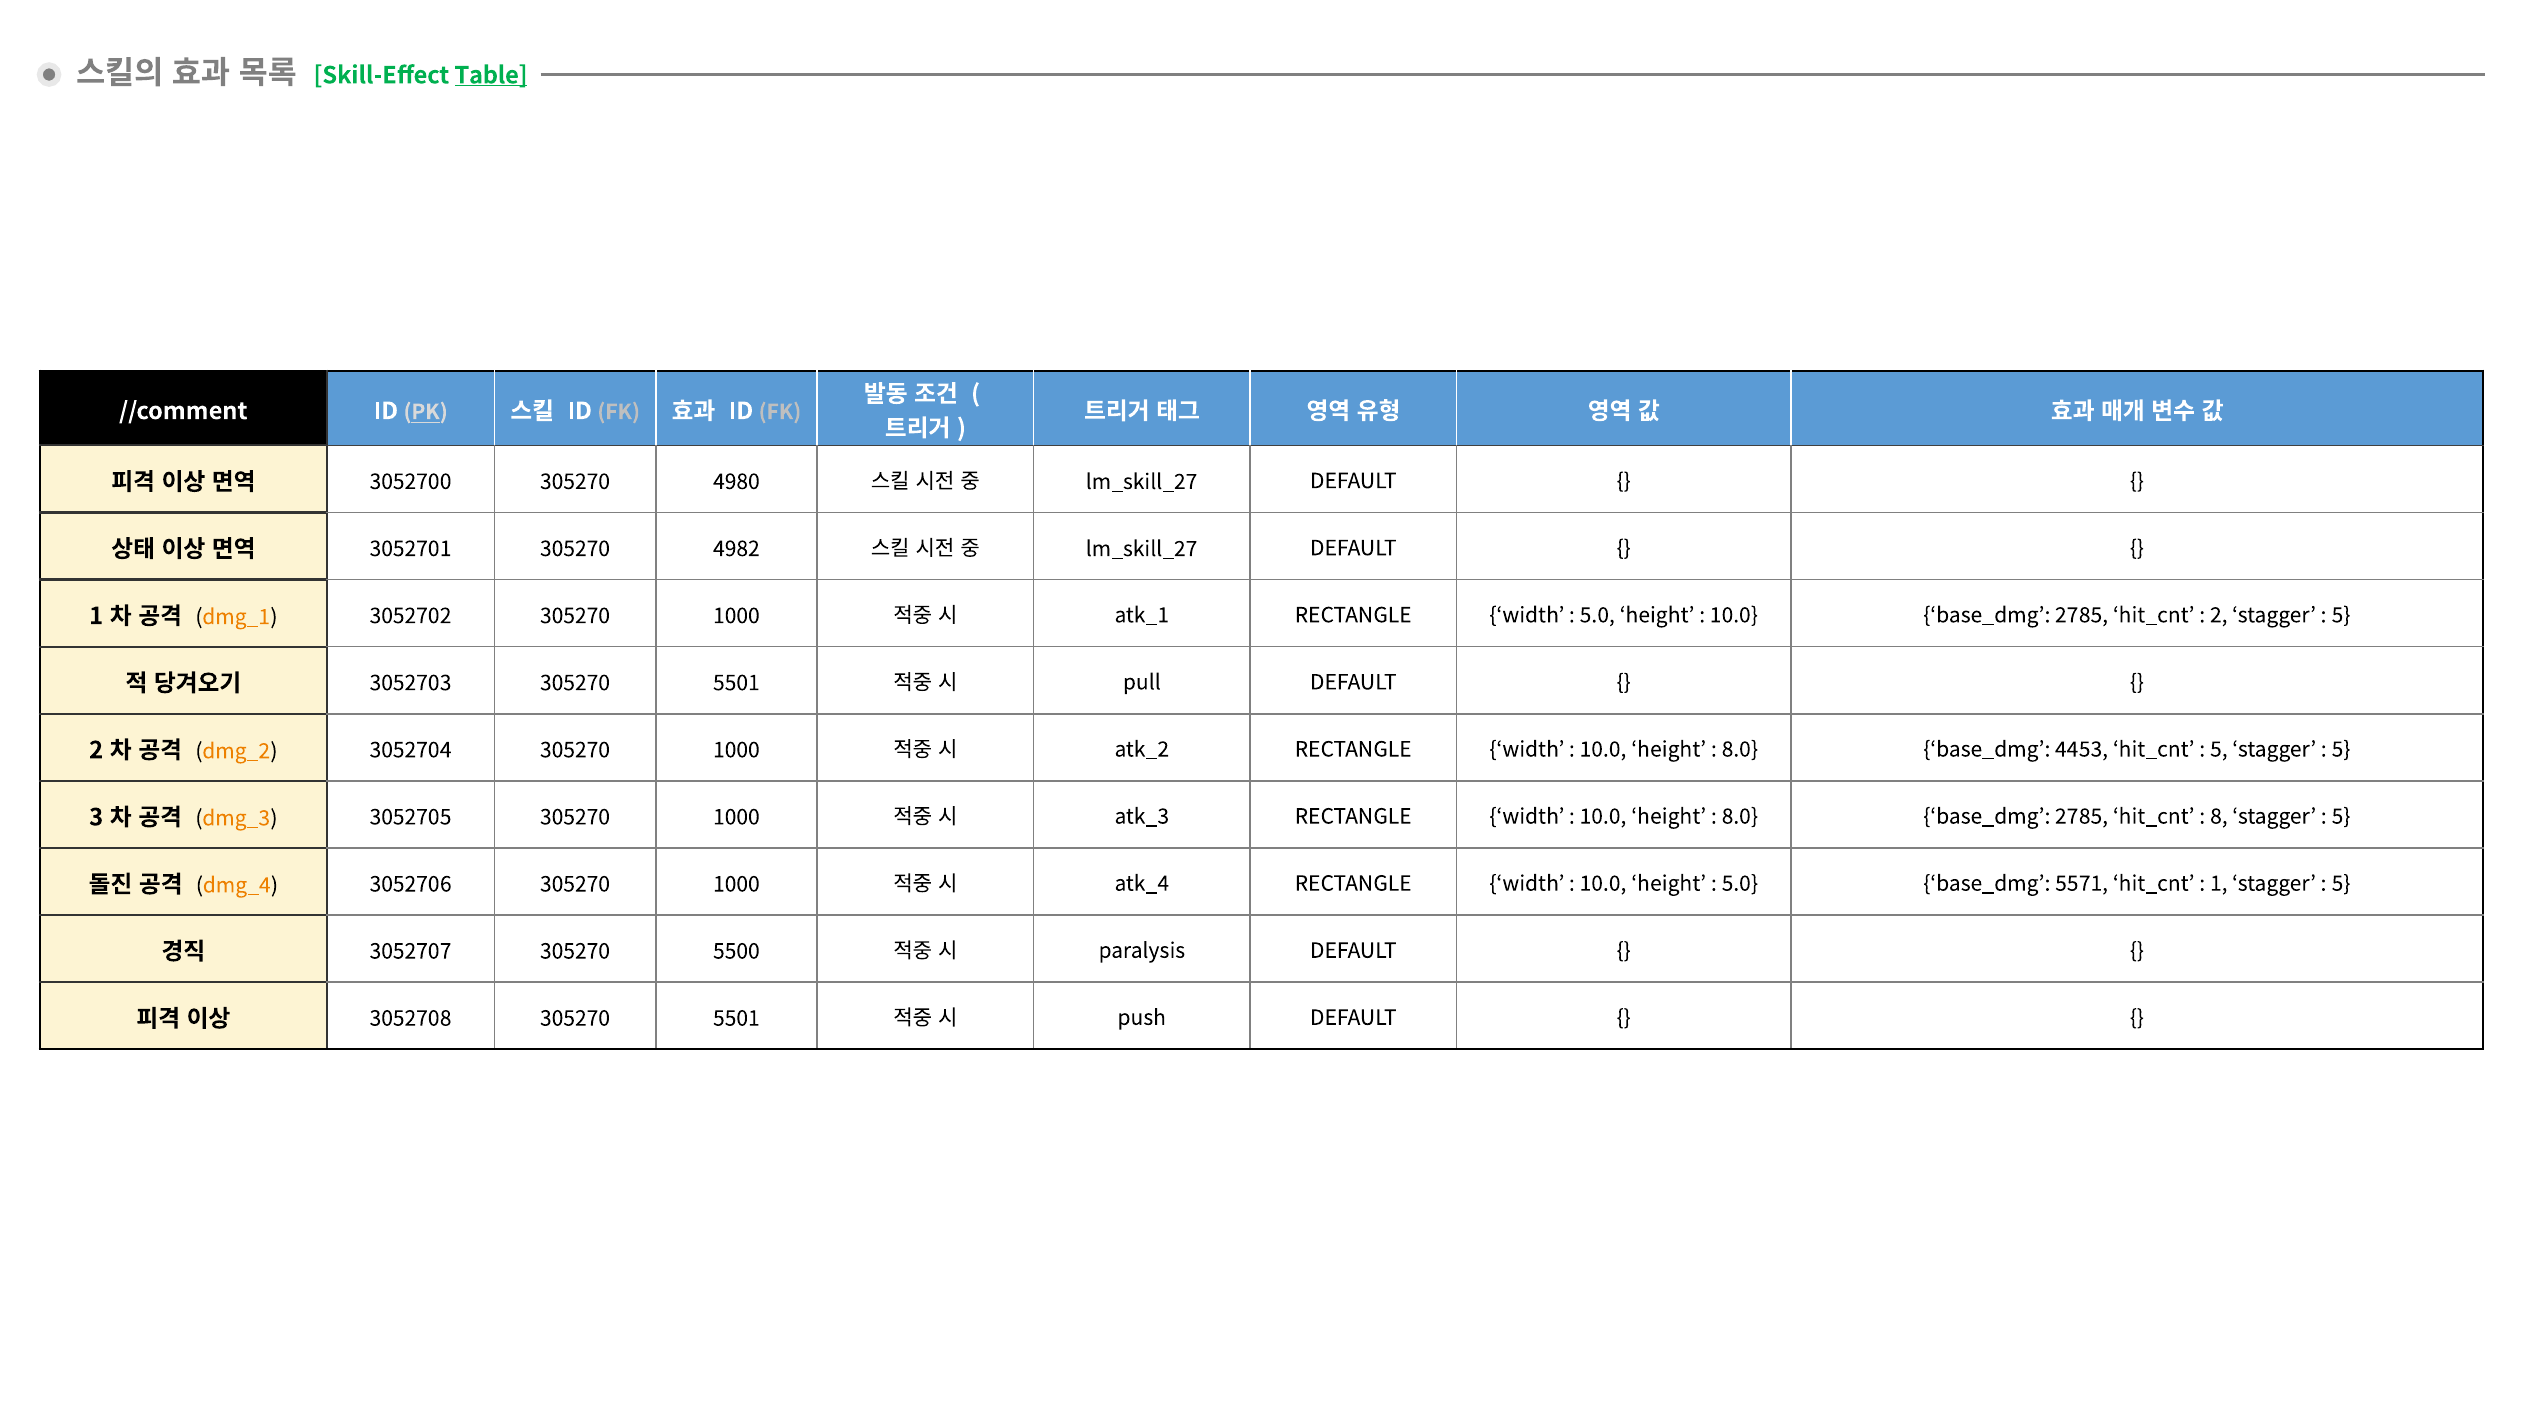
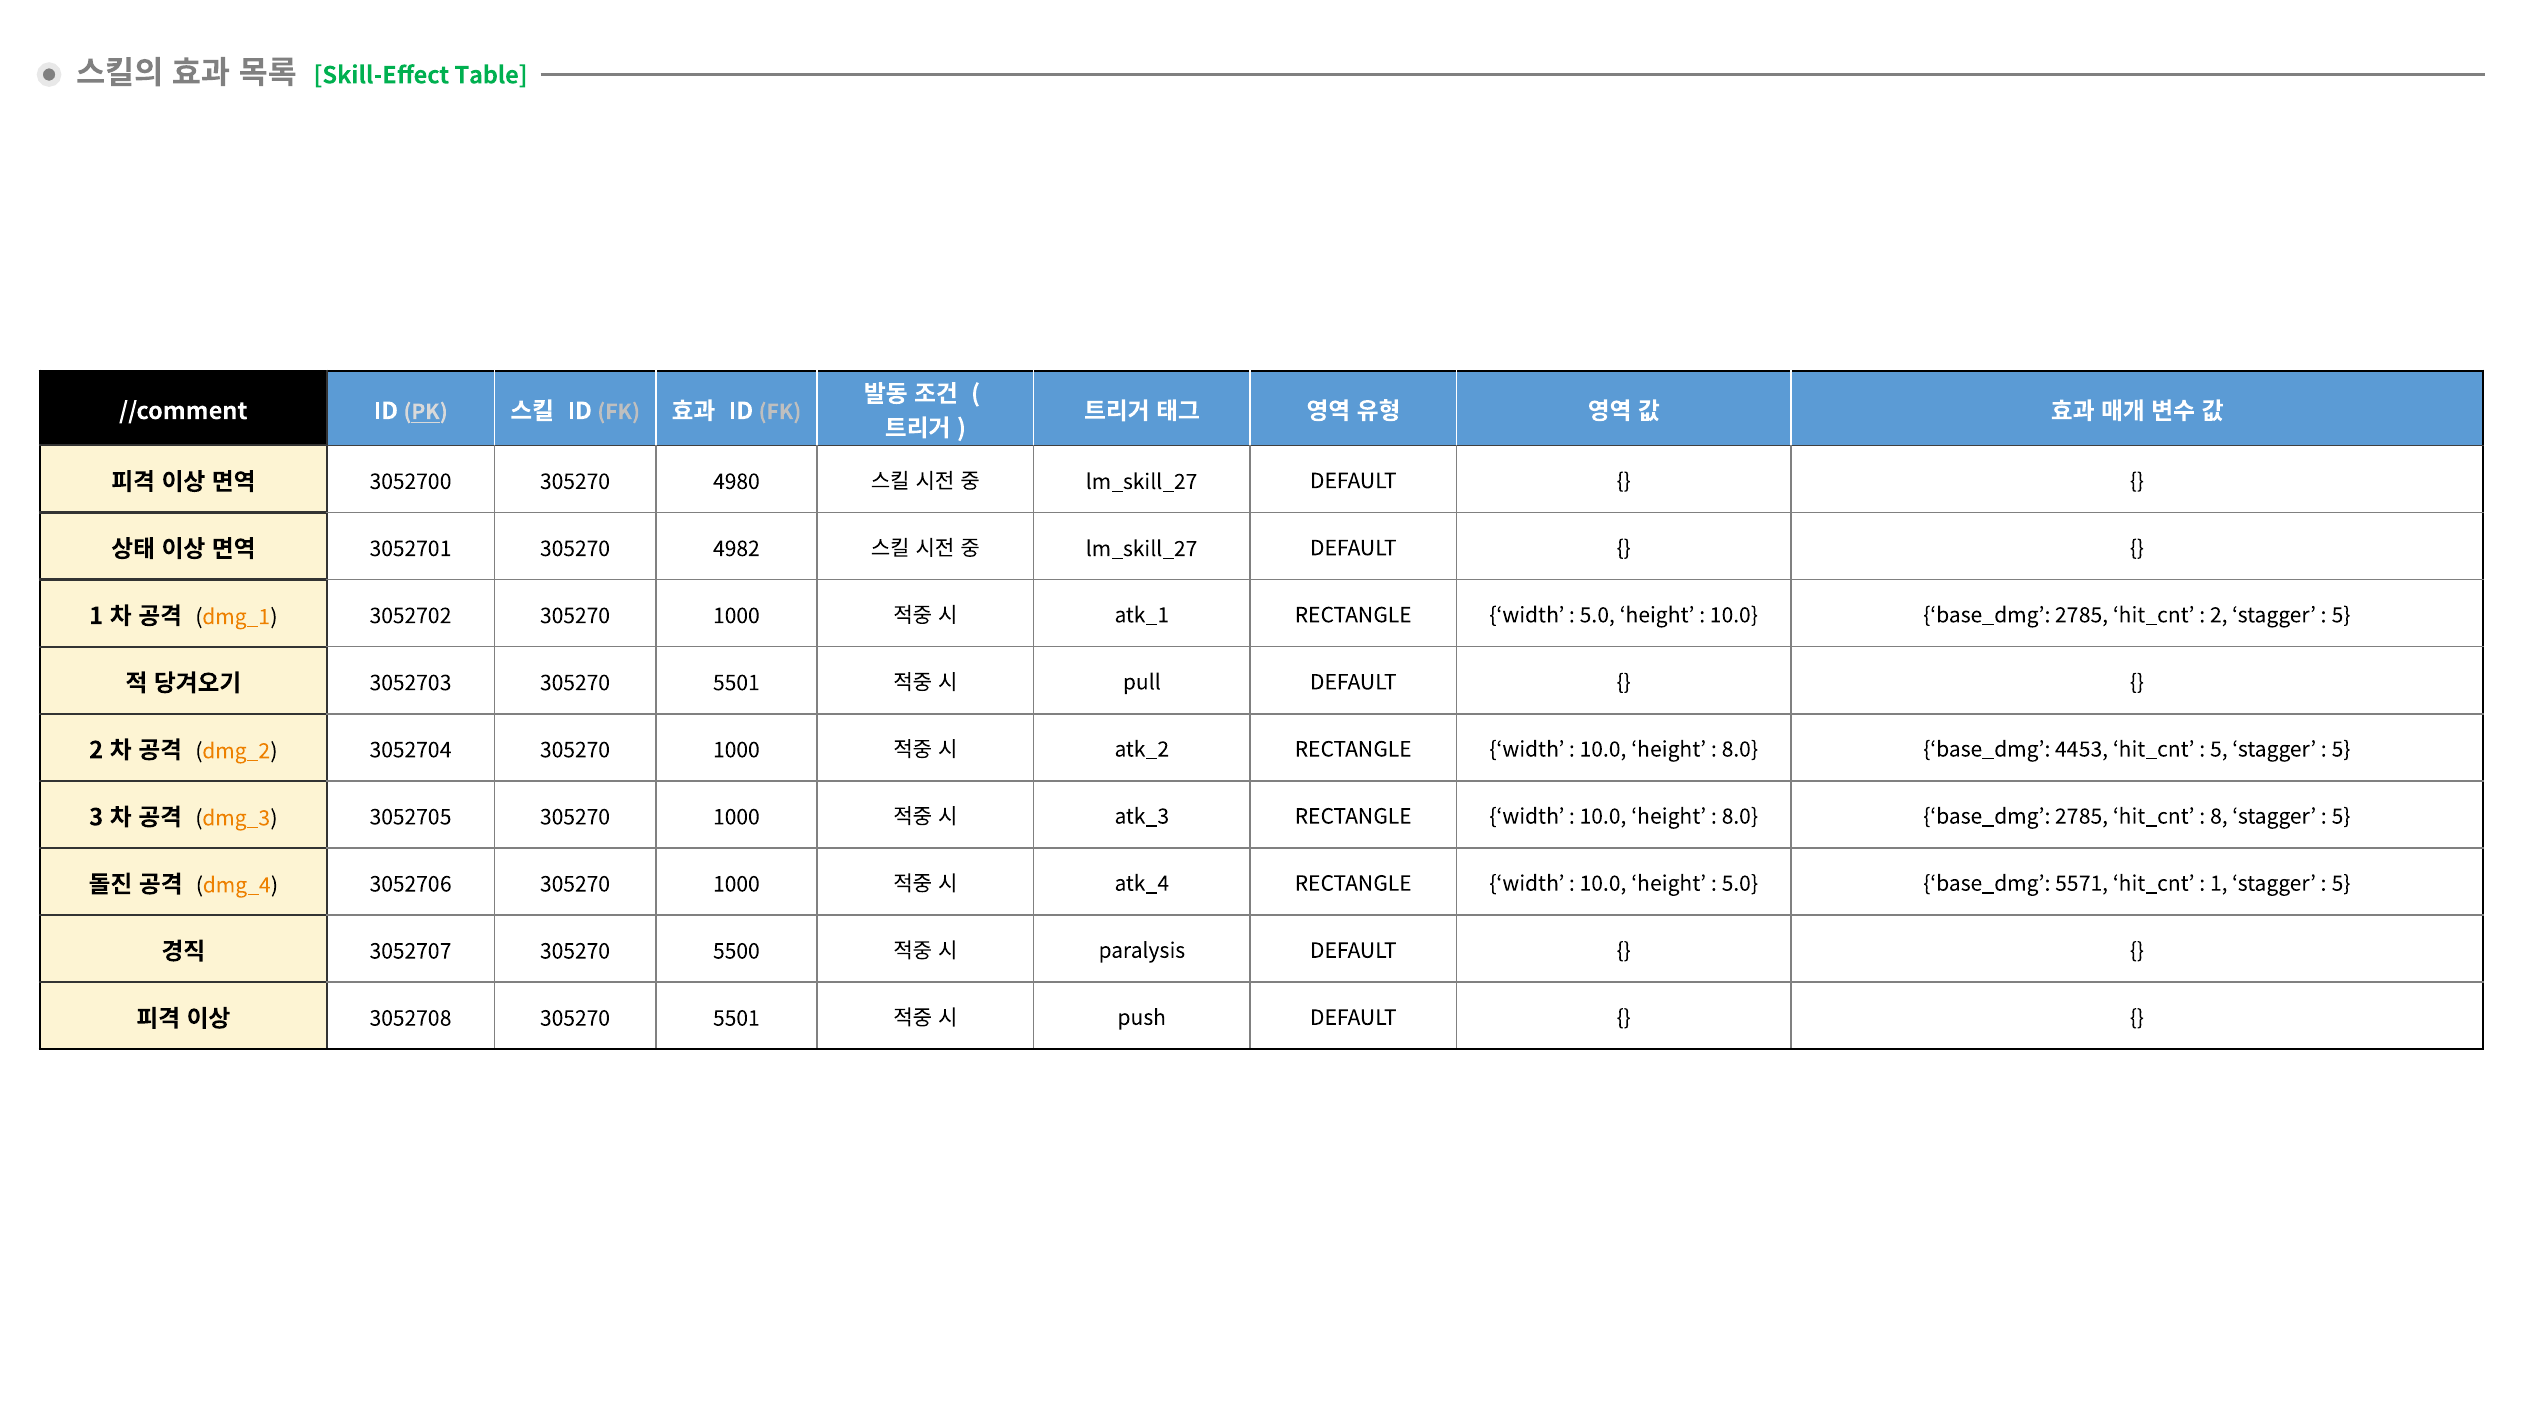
Table underline: present -> none
